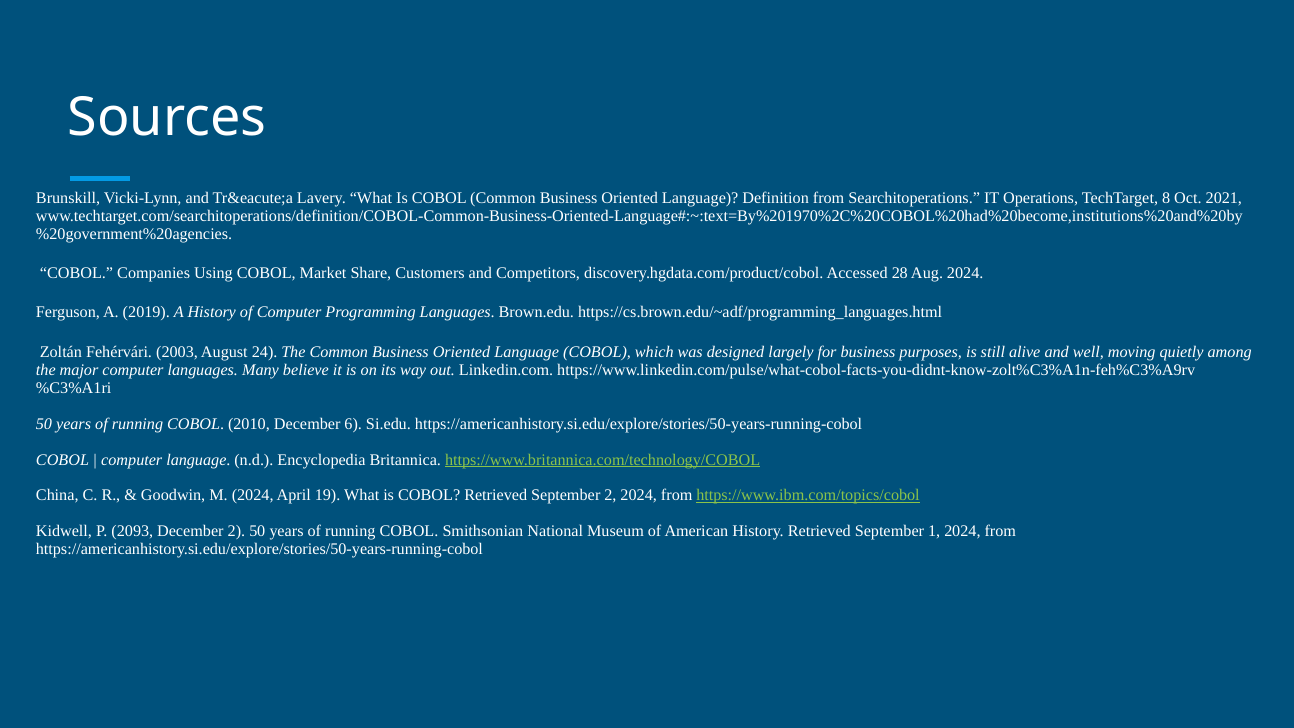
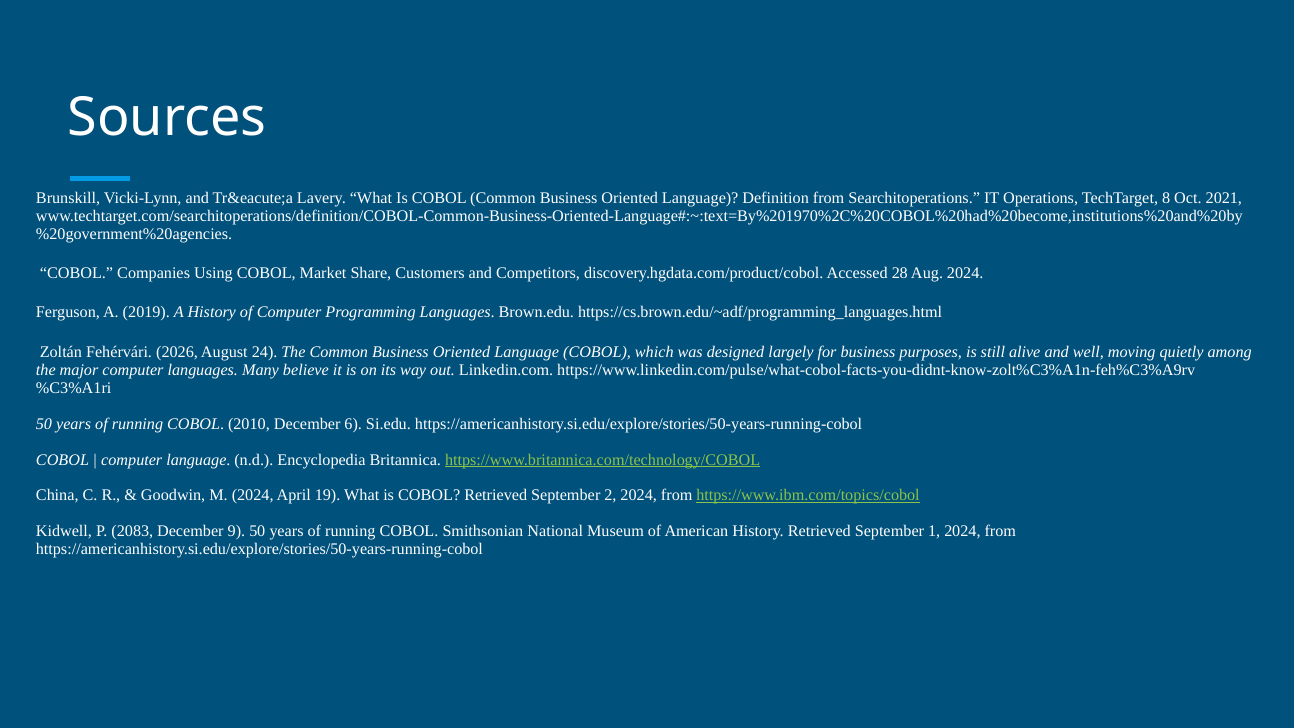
2003: 2003 -> 2026
2093: 2093 -> 2083
December 2: 2 -> 9
